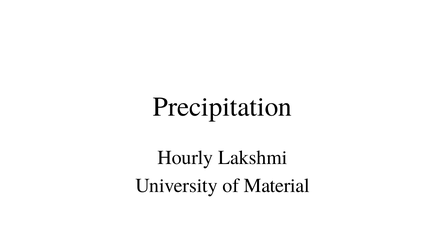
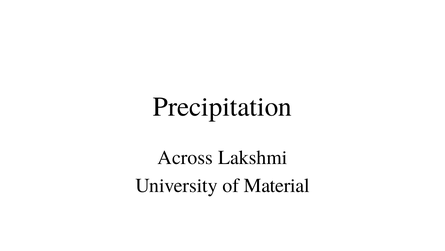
Hourly: Hourly -> Across
